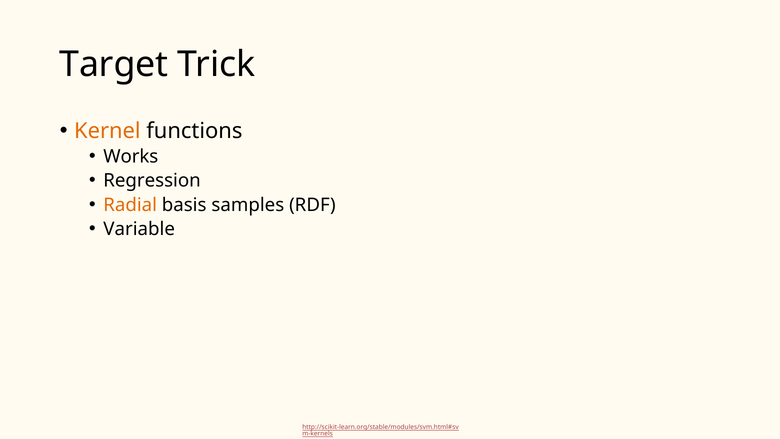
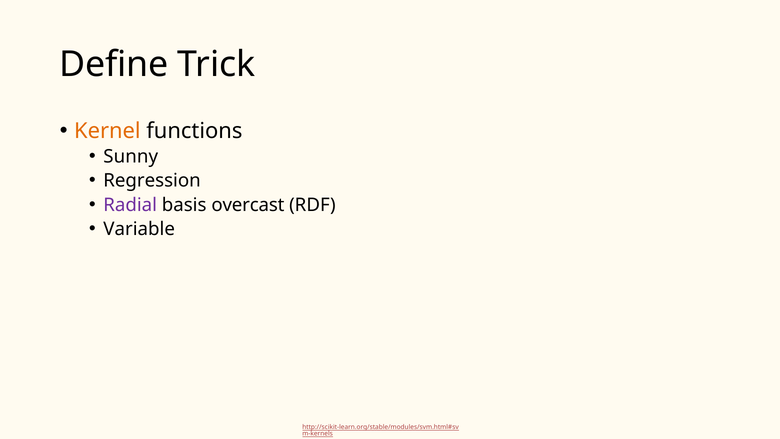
Target: Target -> Define
Works: Works -> Sunny
Radial colour: orange -> purple
samples: samples -> overcast
